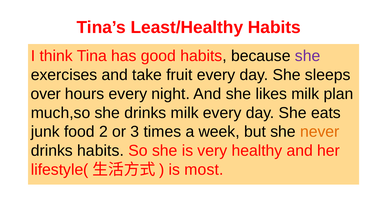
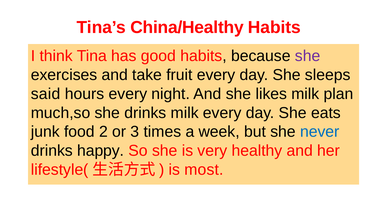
Least/Healthy: Least/Healthy -> China/Healthy
over: over -> said
never colour: orange -> blue
drinks habits: habits -> happy
